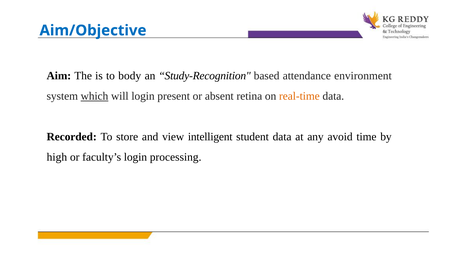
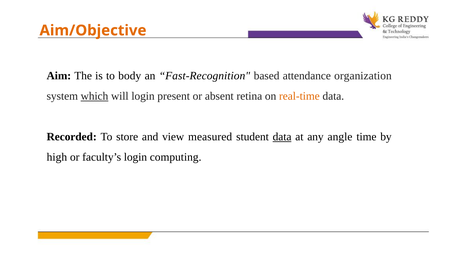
Aim/Objective colour: blue -> orange
Study-Recognition: Study-Recognition -> Fast-Recognition
environment: environment -> organization
intelligent: intelligent -> measured
data at (282, 137) underline: none -> present
avoid: avoid -> angle
processing: processing -> computing
